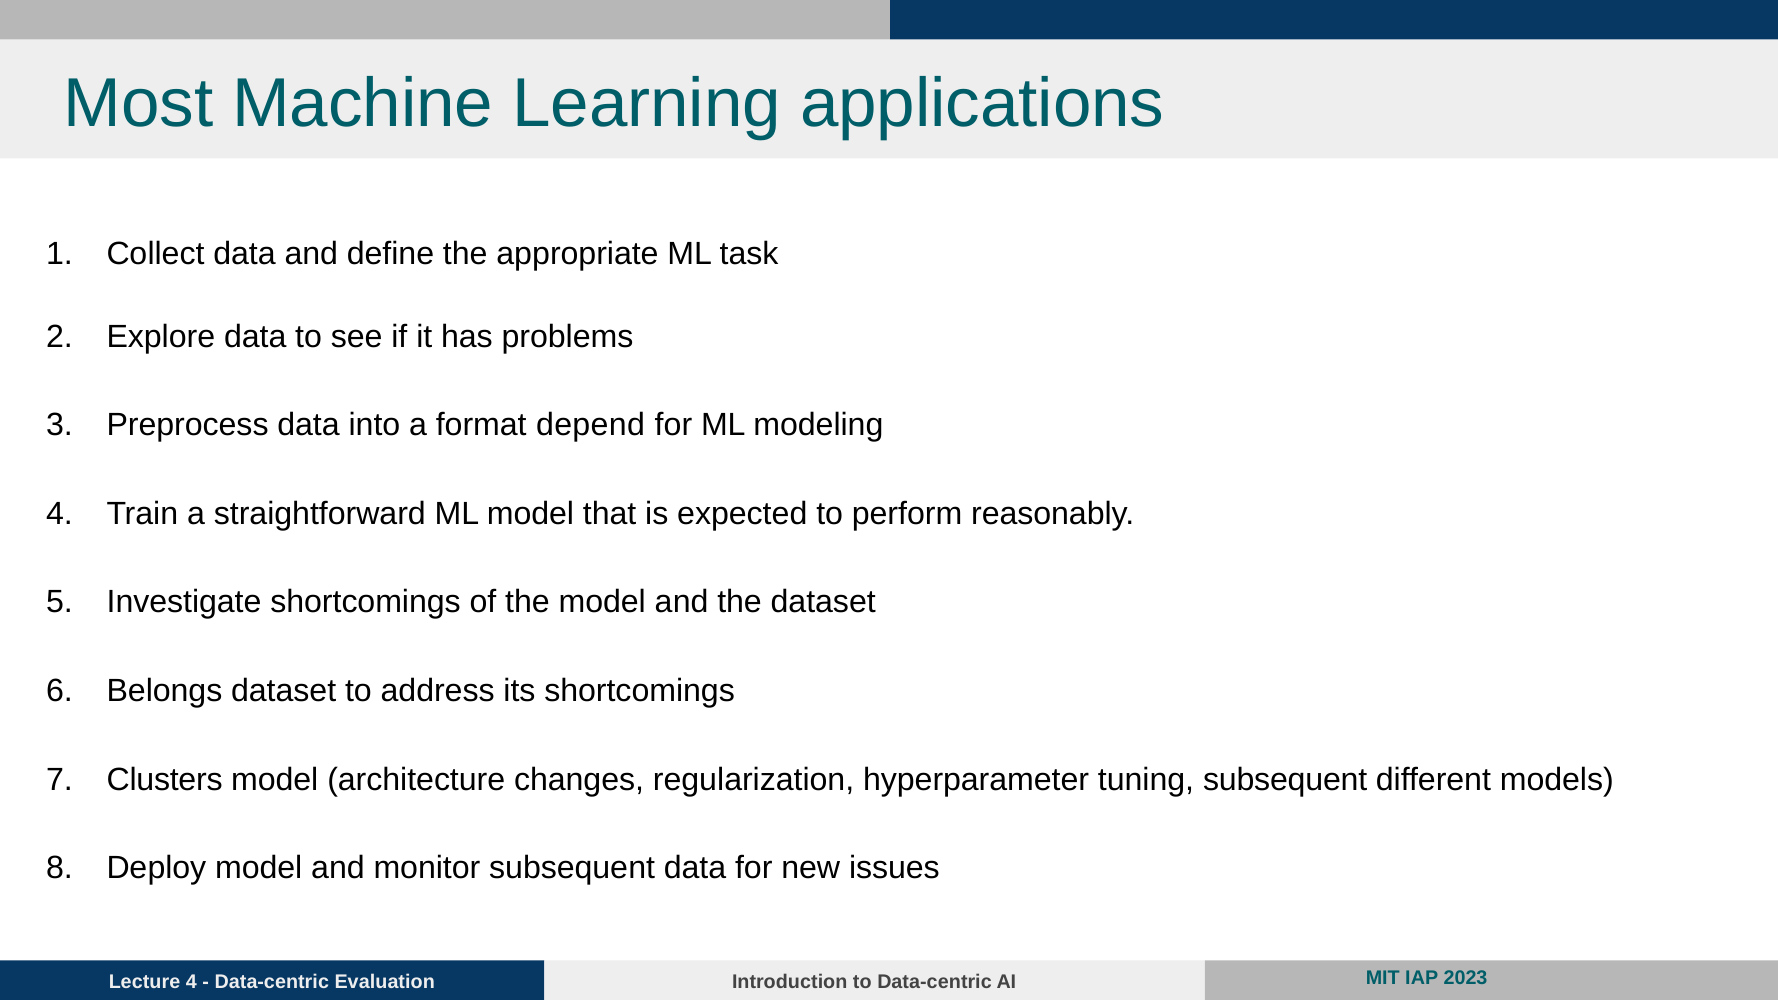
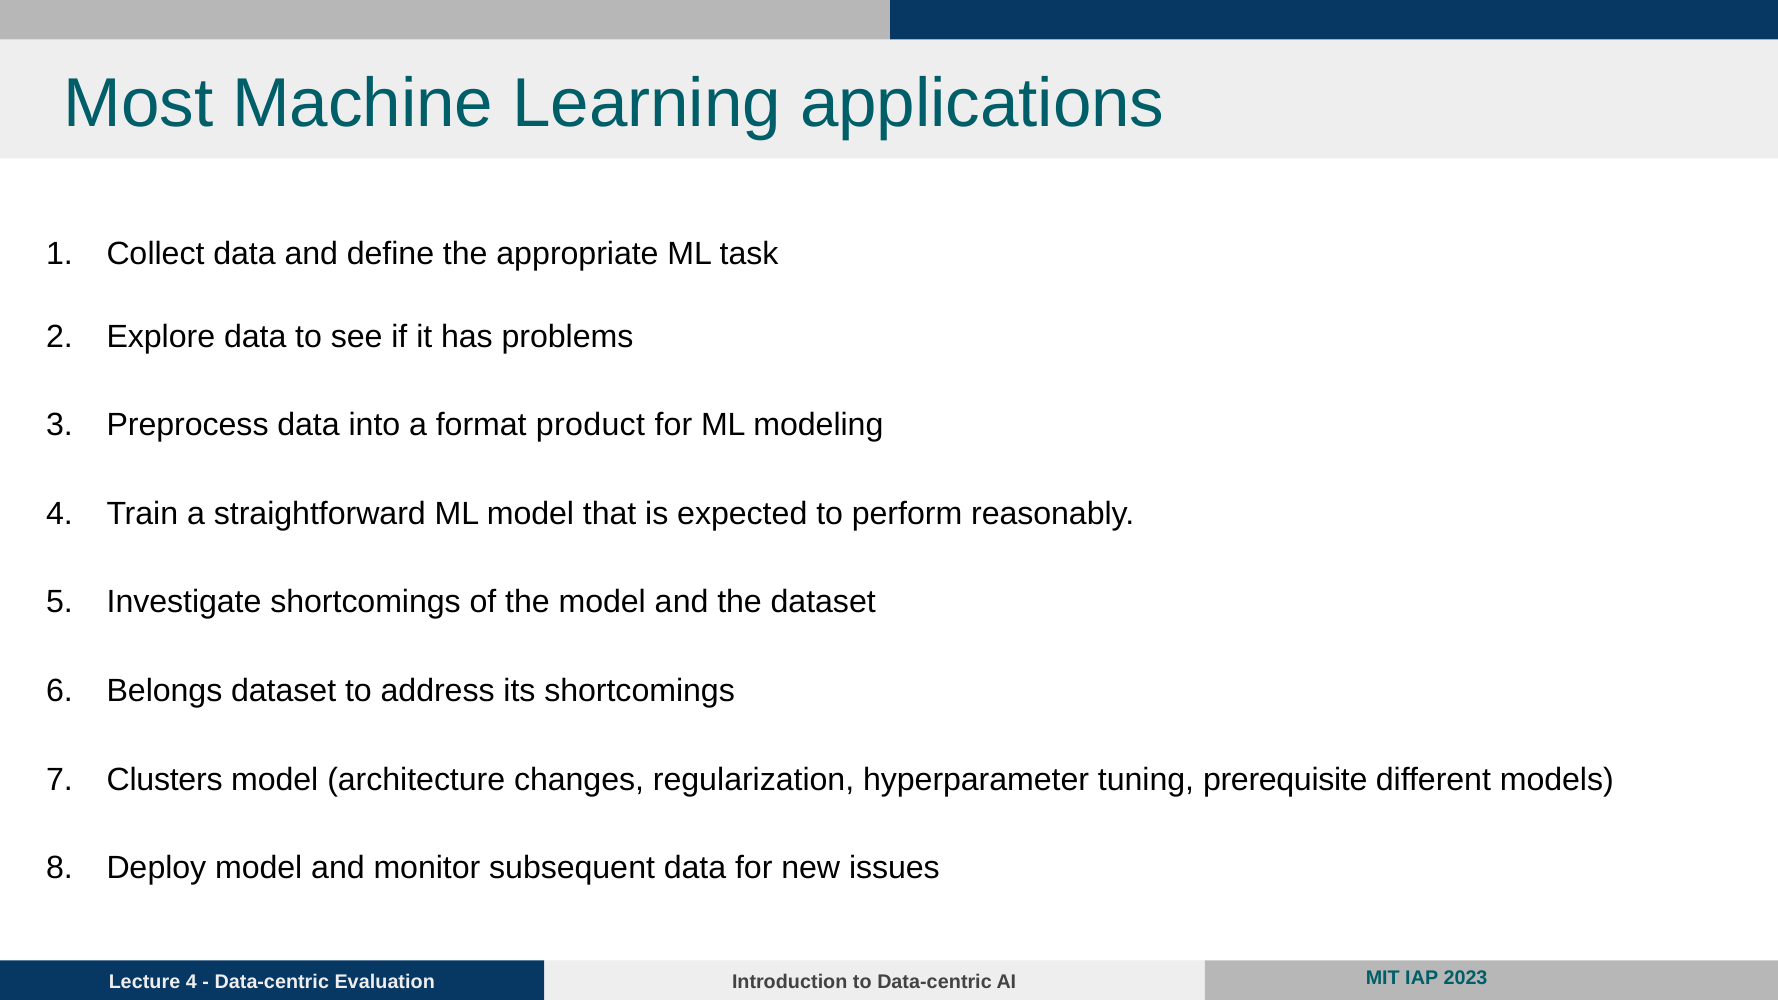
depend: depend -> product
tuning subsequent: subsequent -> prerequisite
